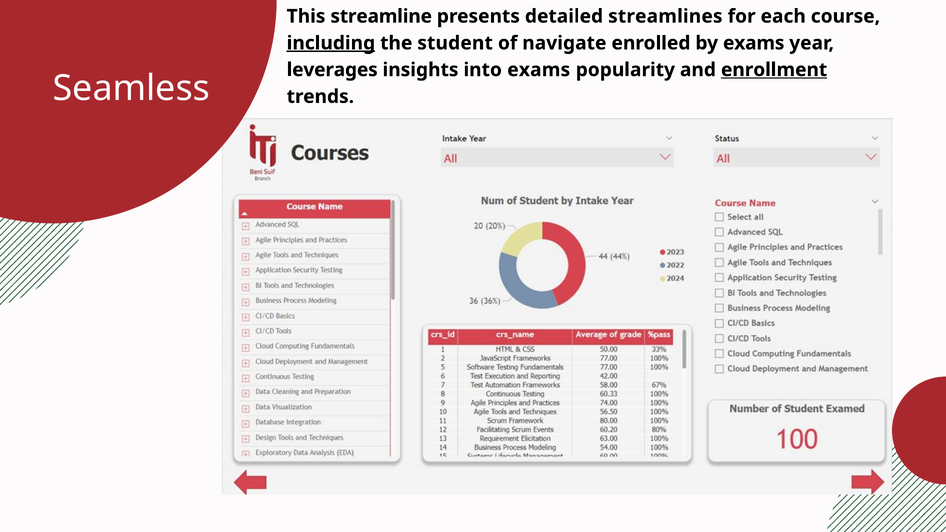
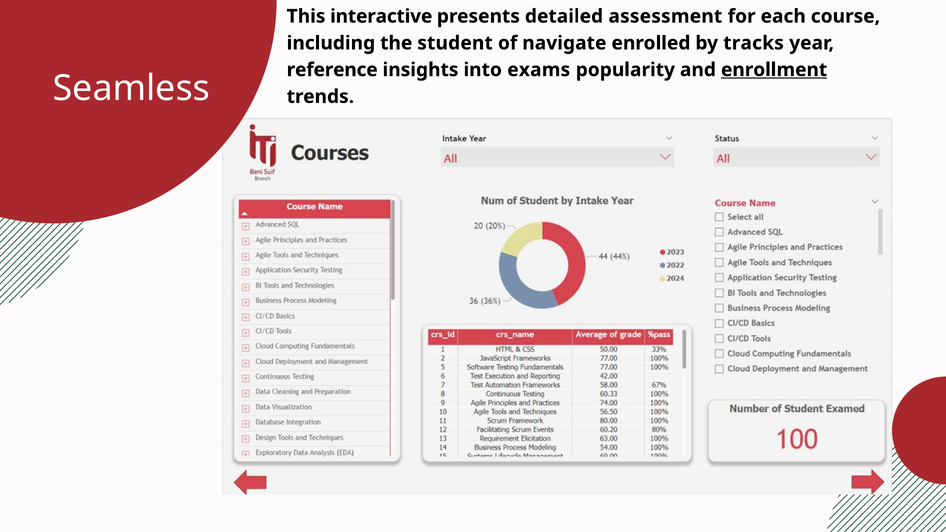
streamline: streamline -> interactive
streamlines: streamlines -> assessment
including underline: present -> none
by exams: exams -> tracks
leverages: leverages -> reference
